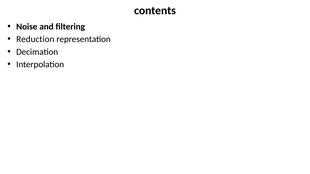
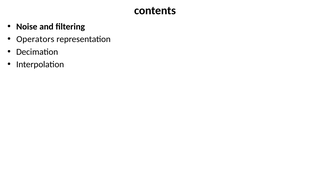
Reduction: Reduction -> Operators
